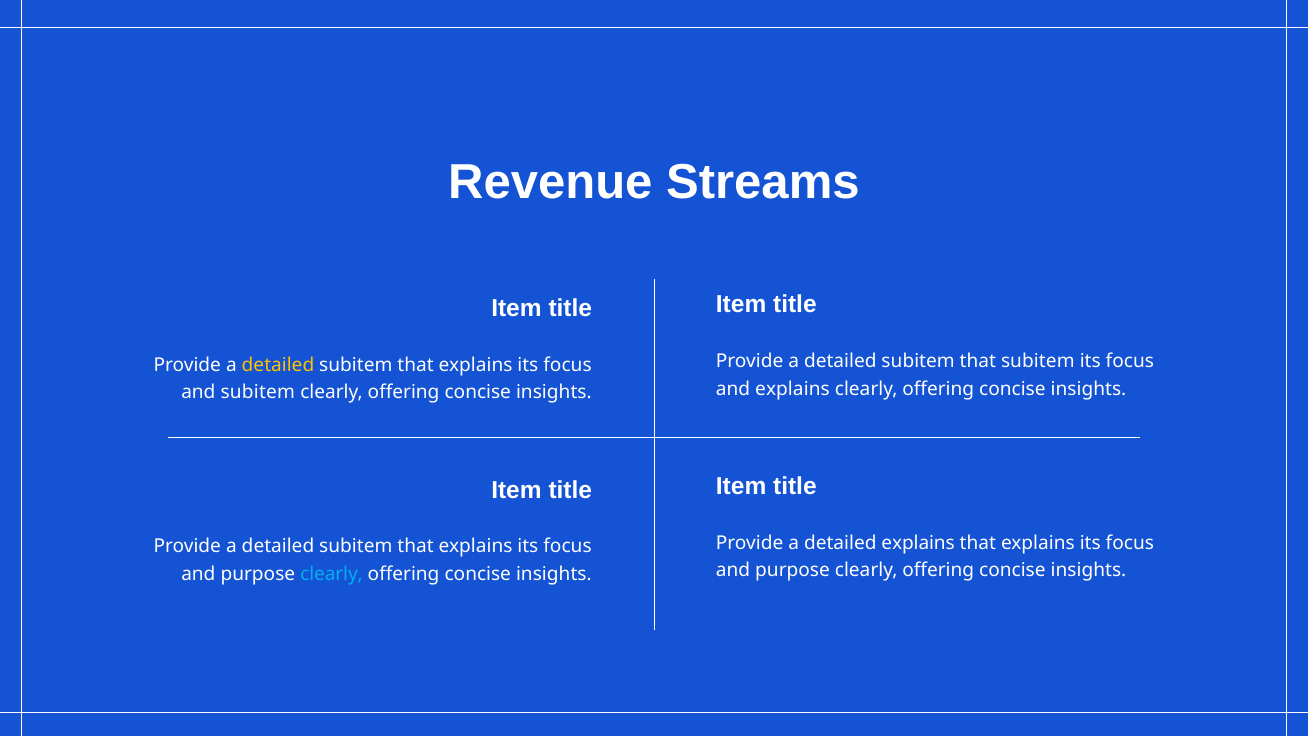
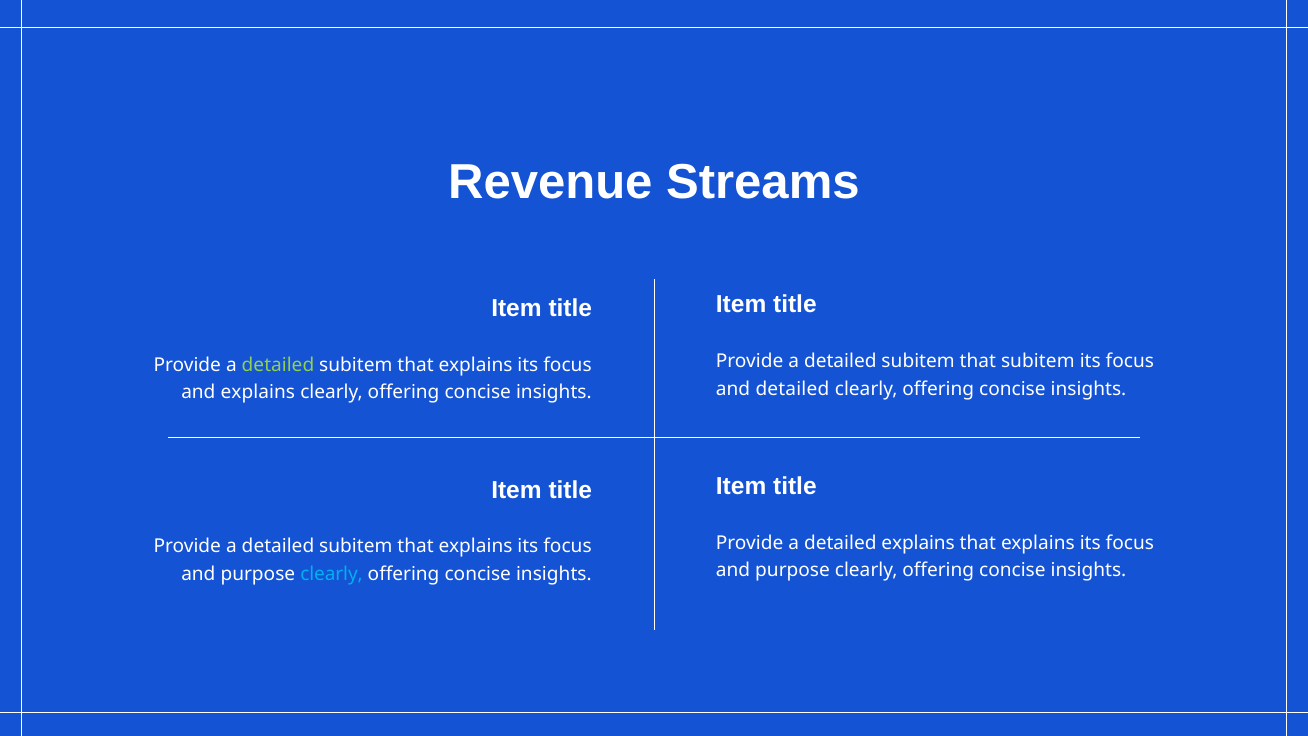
detailed at (278, 365) colour: yellow -> light green
and explains: explains -> detailed
and subitem: subitem -> explains
